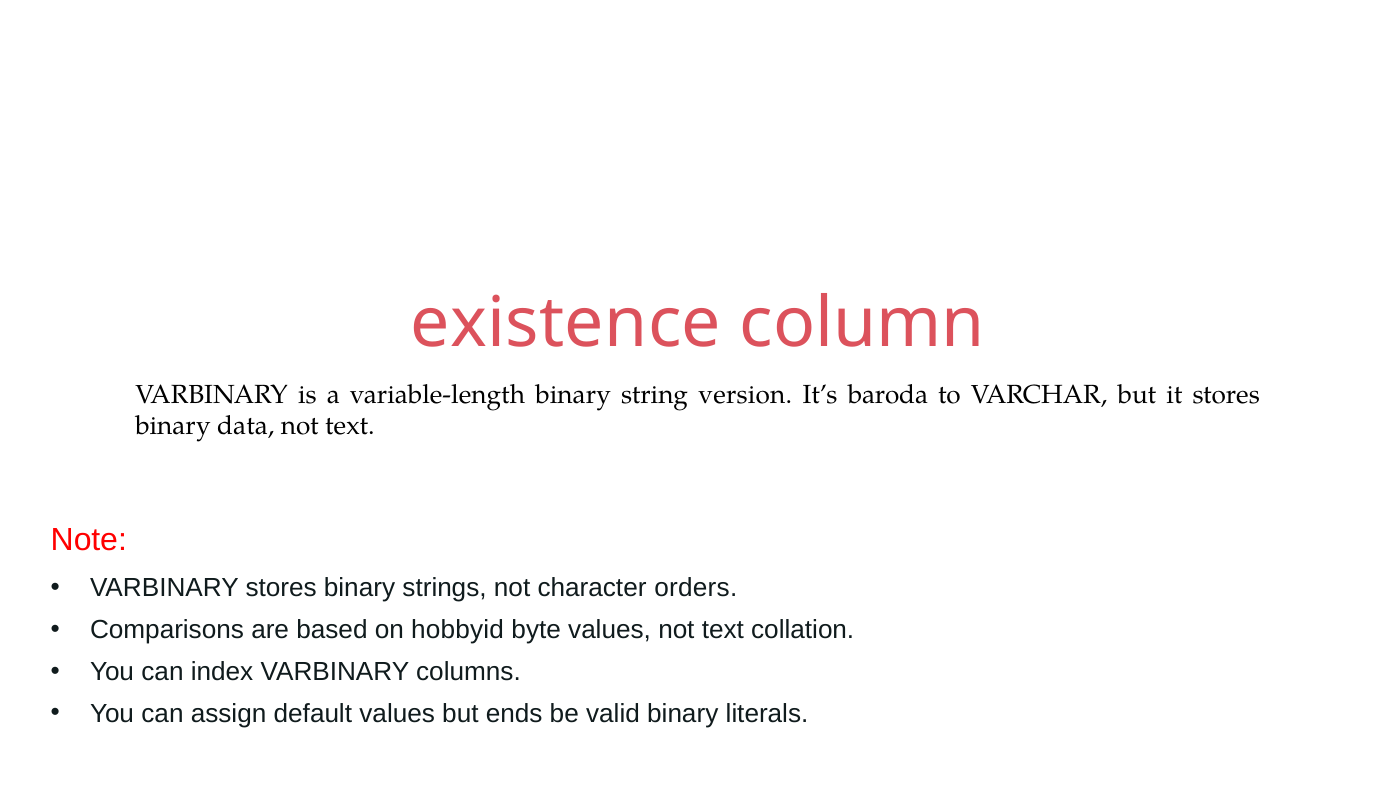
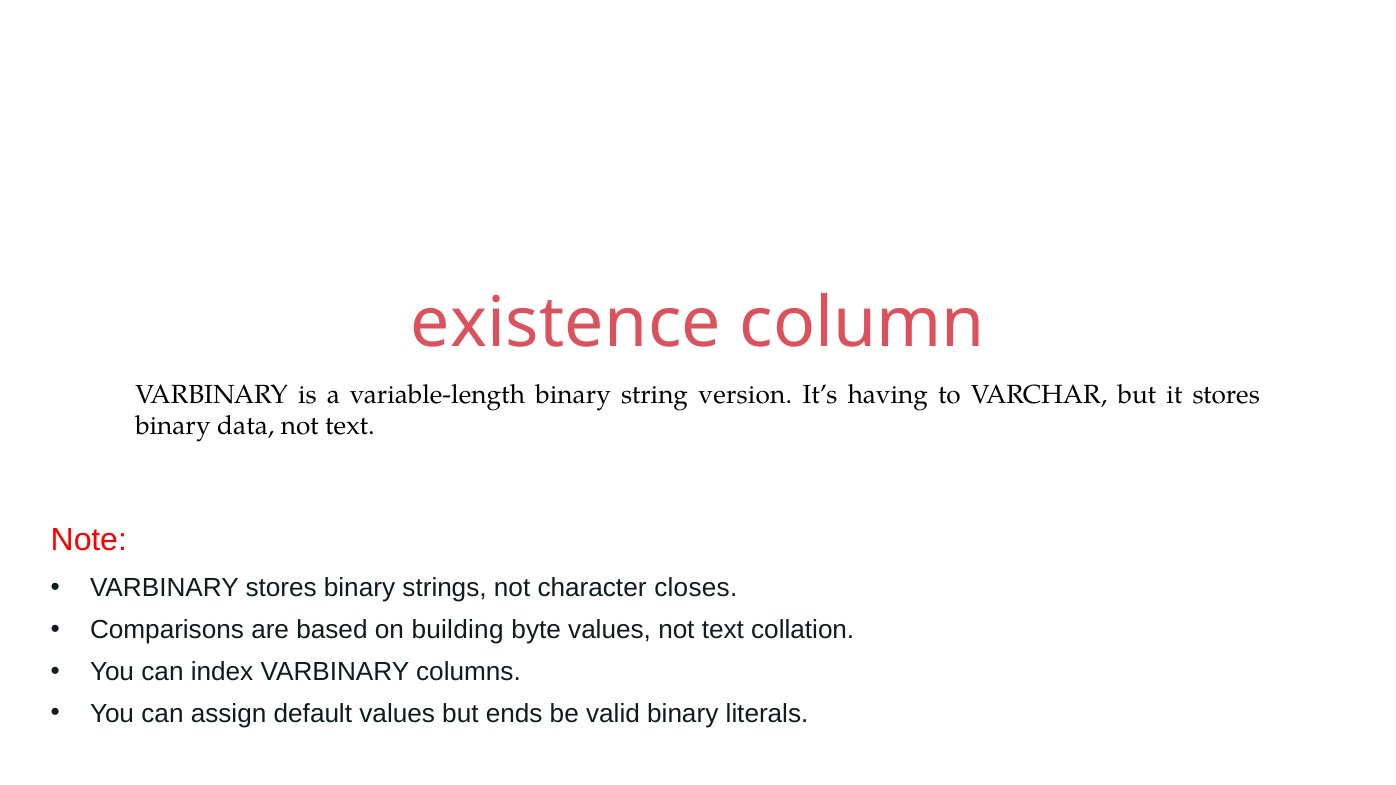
baroda: baroda -> having
orders: orders -> closes
hobbyid: hobbyid -> building
